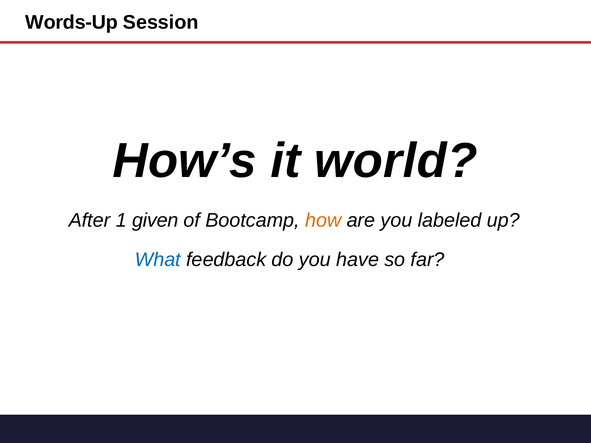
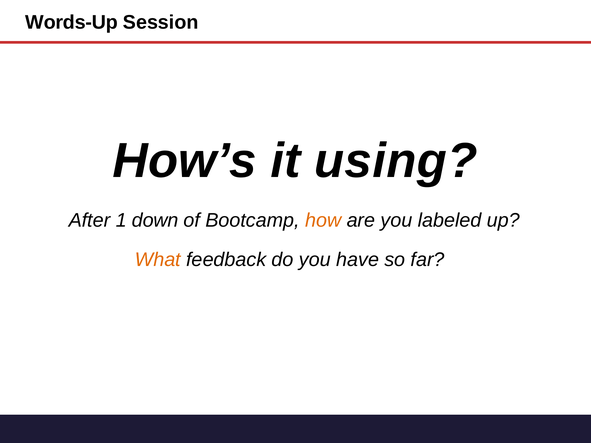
world: world -> using
given: given -> down
What colour: blue -> orange
